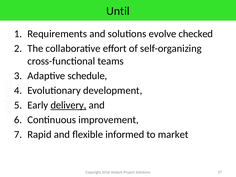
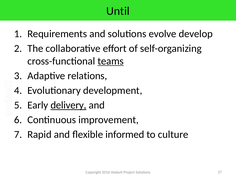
checked: checked -> develop
teams underline: none -> present
schedule: schedule -> relations
market: market -> culture
